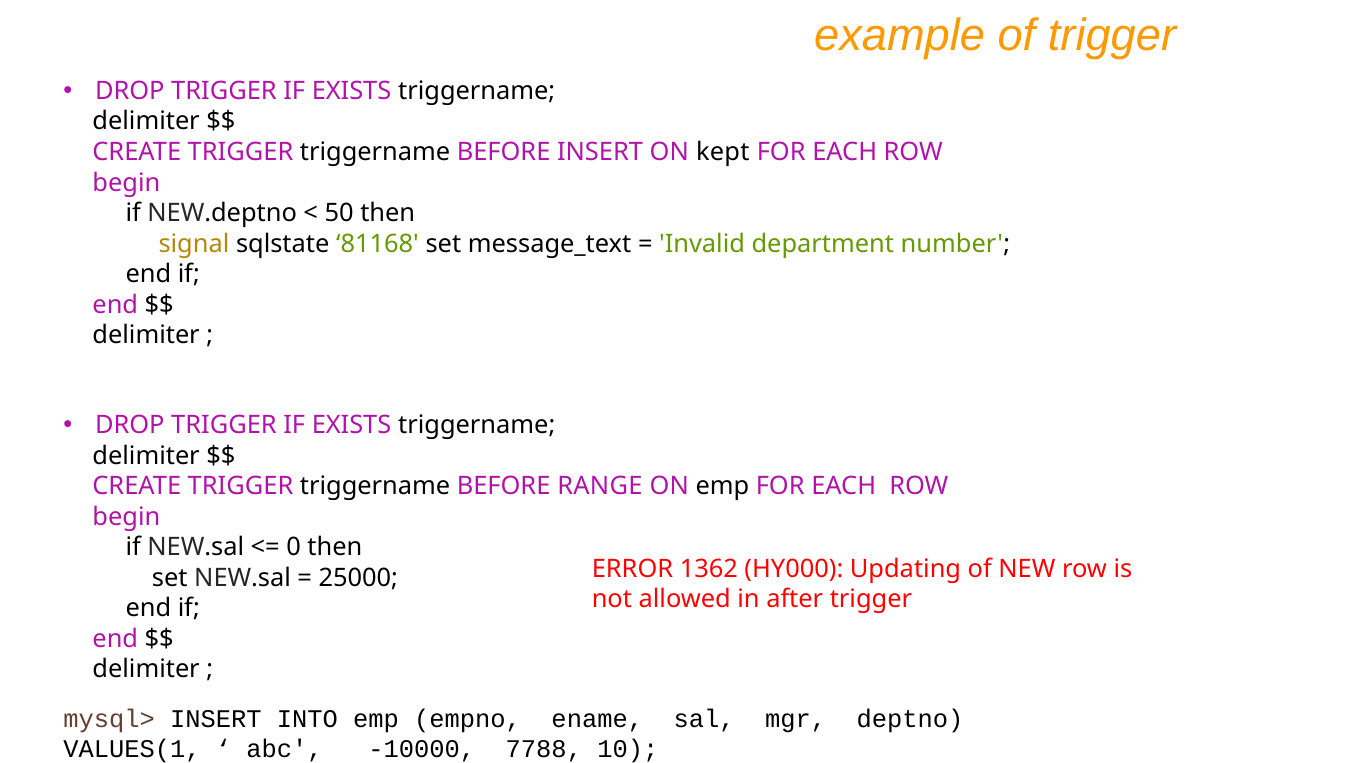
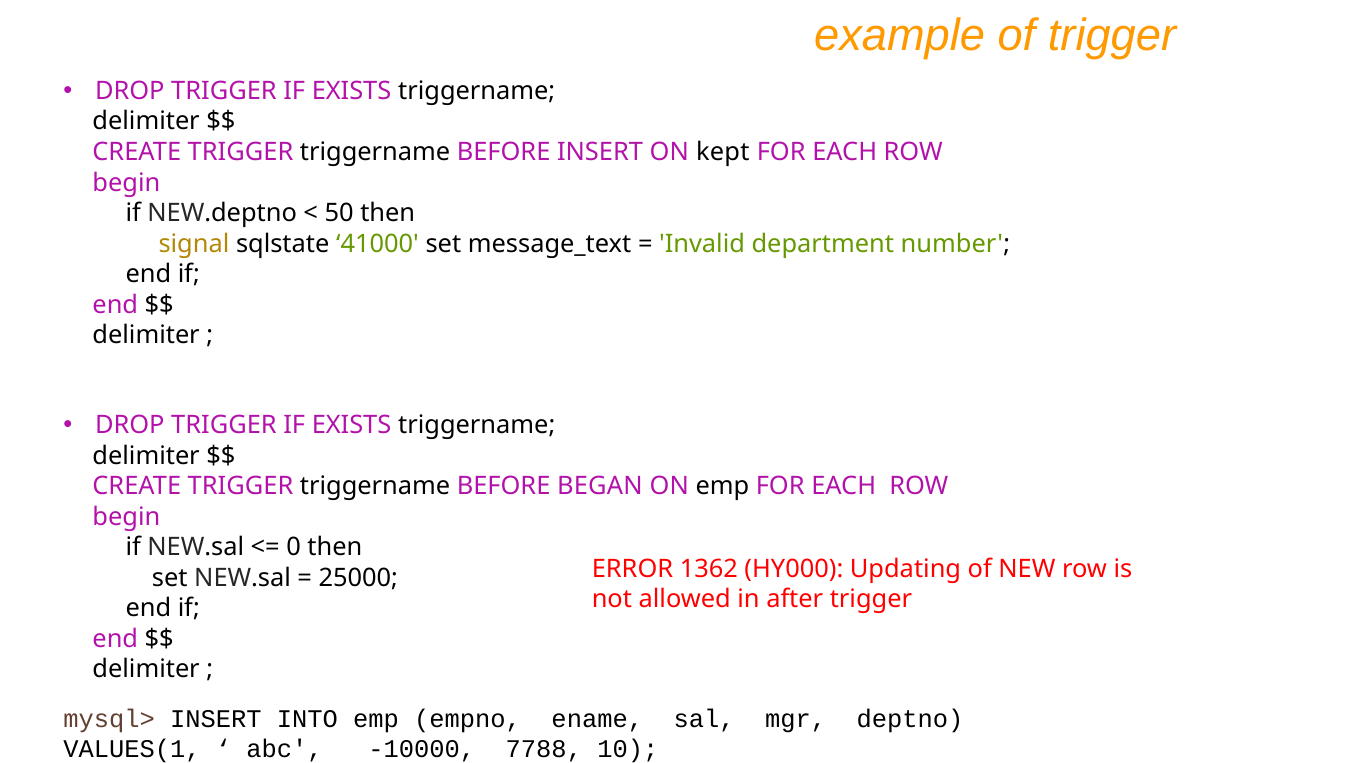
81168: 81168 -> 41000
RANGE: RANGE -> BEGAN
